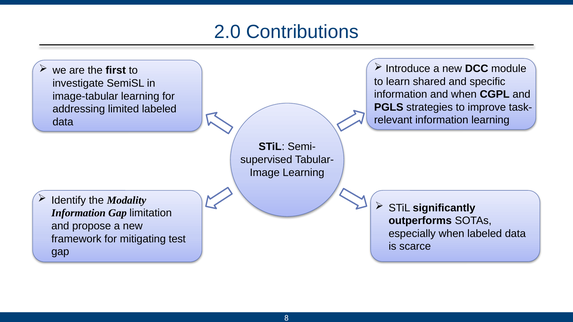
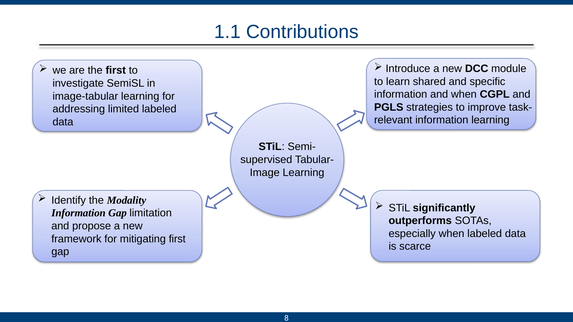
2.0: 2.0 -> 1.1
mitigating test: test -> first
